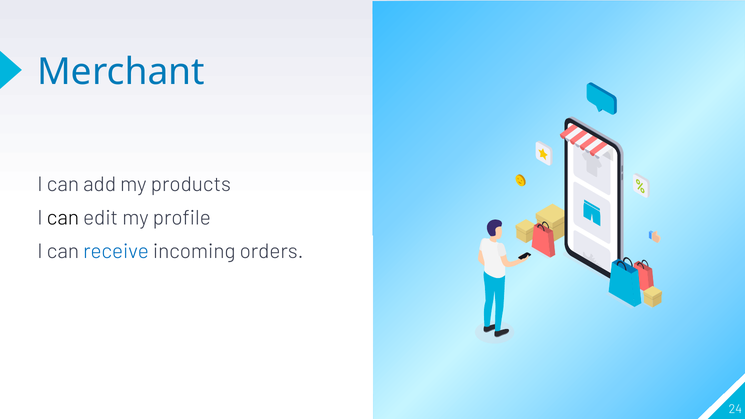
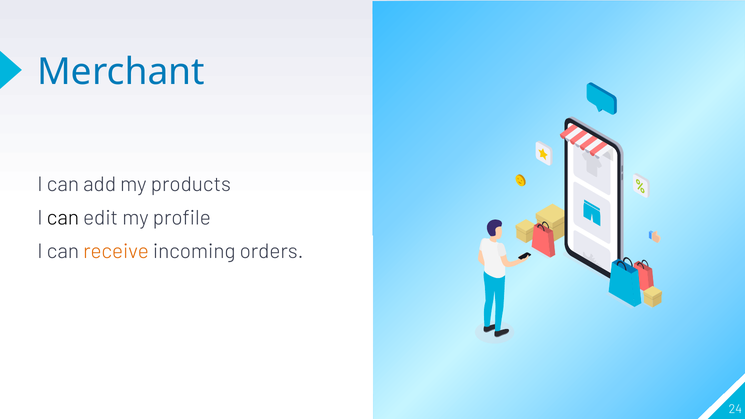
receive colour: blue -> orange
